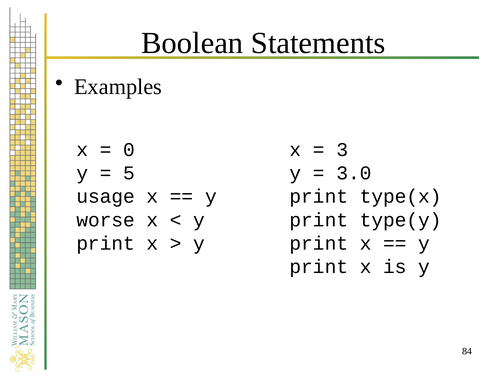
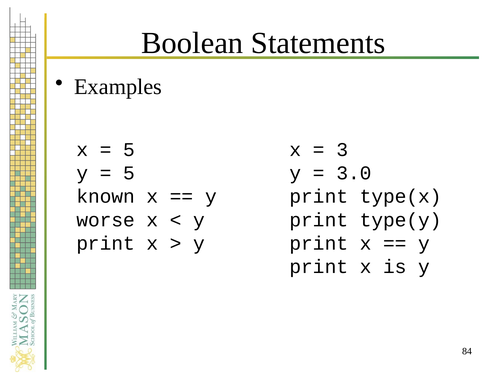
0 at (129, 150): 0 -> 5
usage: usage -> known
